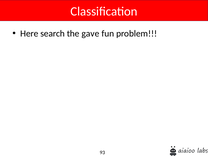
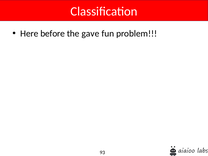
search: search -> before
